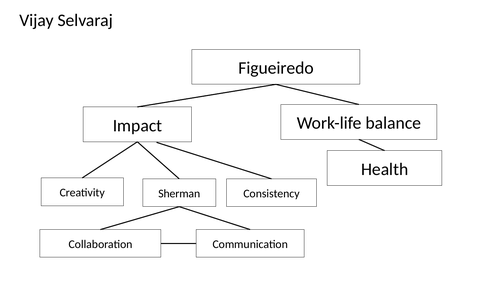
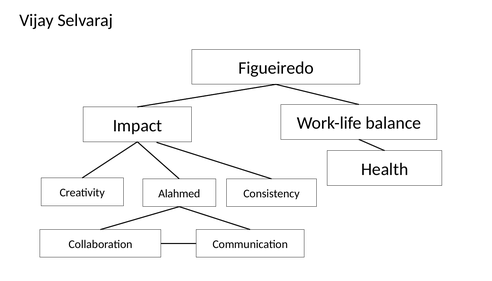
Sherman: Sherman -> Alahmed
